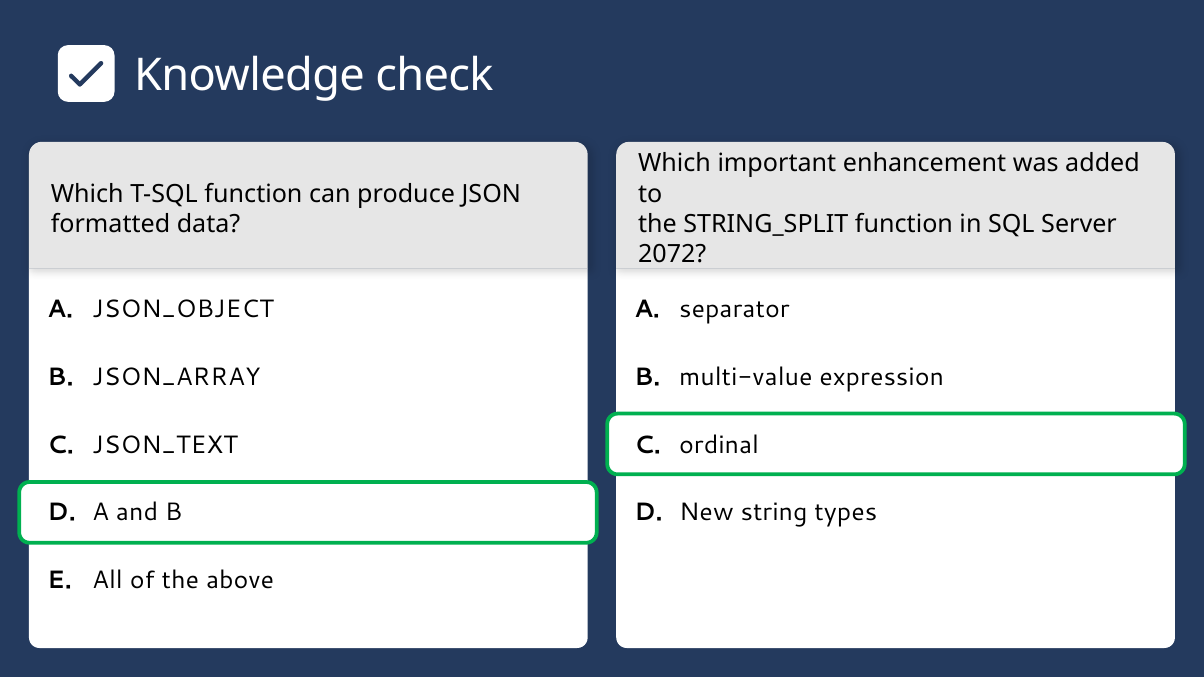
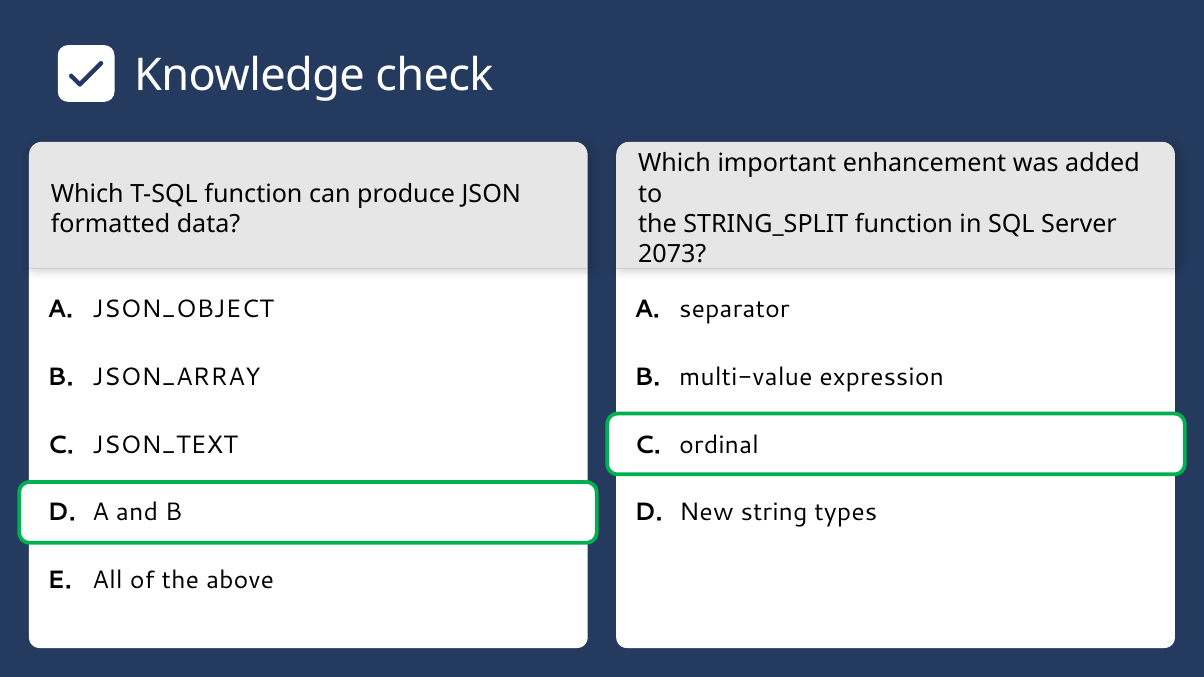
2072: 2072 -> 2073
